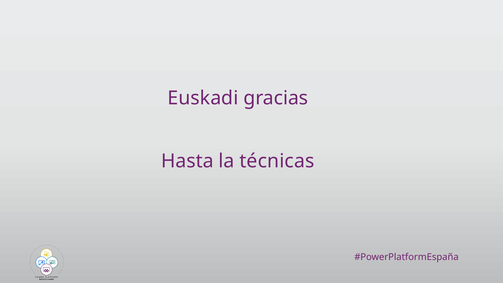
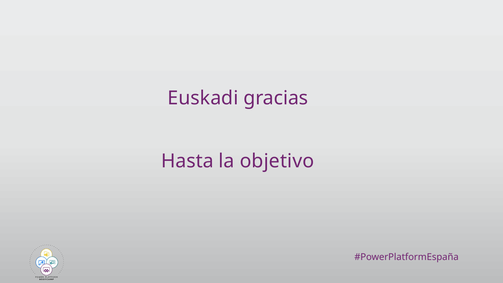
técnicas: técnicas -> objetivo
